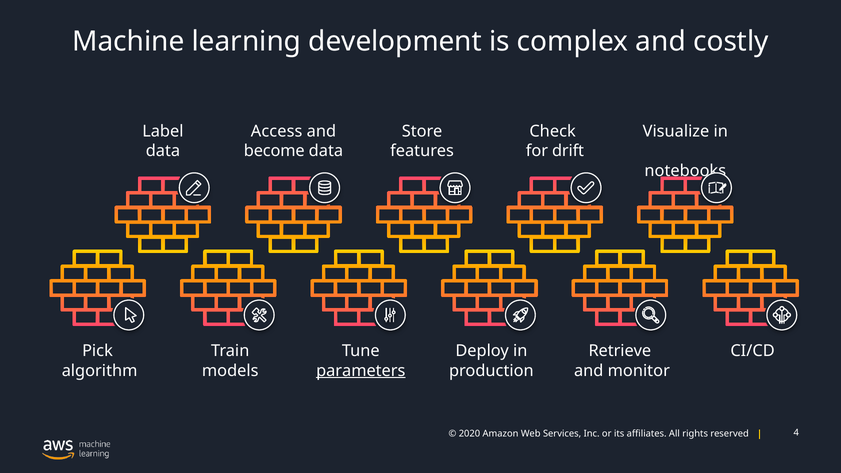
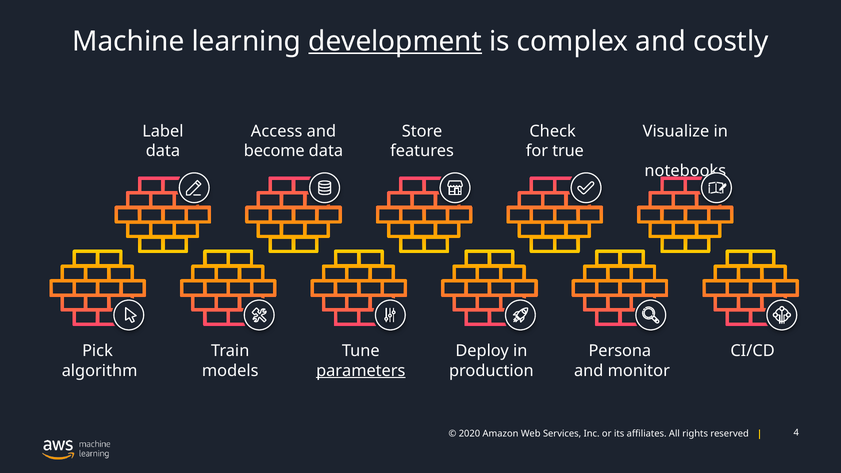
development underline: none -> present
drift: drift -> true
Retrieve: Retrieve -> Persona
